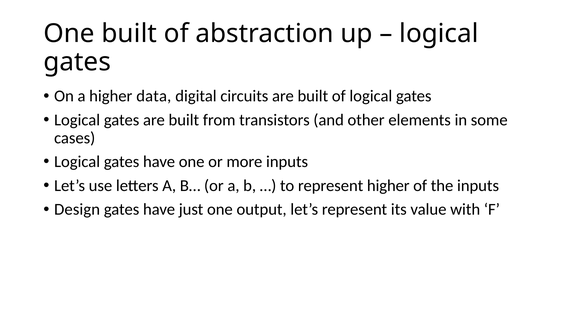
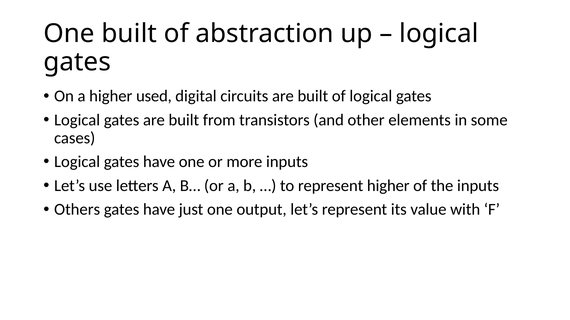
data: data -> used
Design: Design -> Others
